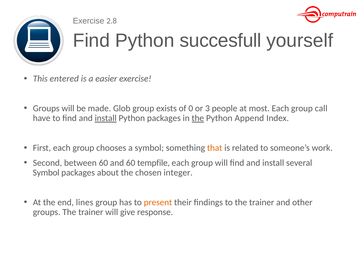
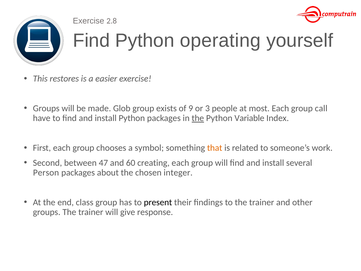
succesfull: succesfull -> operating
entered: entered -> restores
0: 0 -> 9
install at (106, 118) underline: present -> none
Append: Append -> Variable
between 60: 60 -> 47
tempfile: tempfile -> creating
Symbol at (46, 172): Symbol -> Person
lines: lines -> class
present colour: orange -> black
